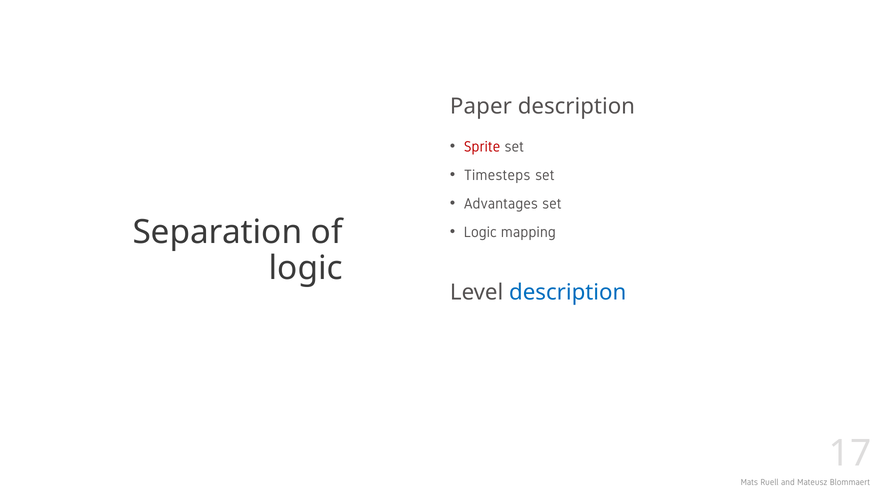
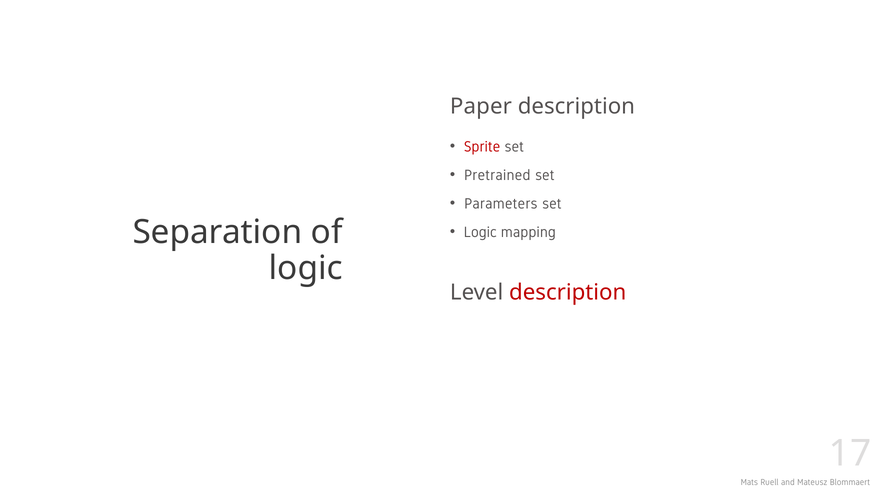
Timesteps: Timesteps -> Pretrained
Advantages: Advantages -> Parameters
description at (568, 292) colour: blue -> red
